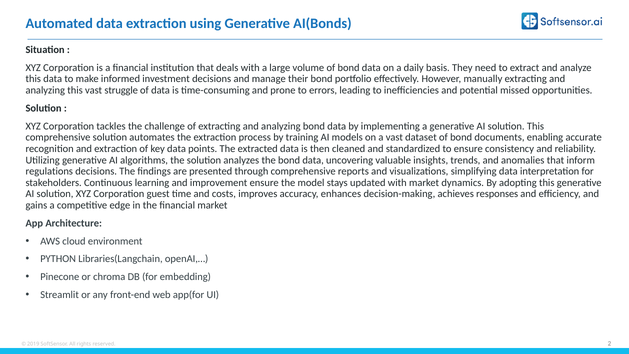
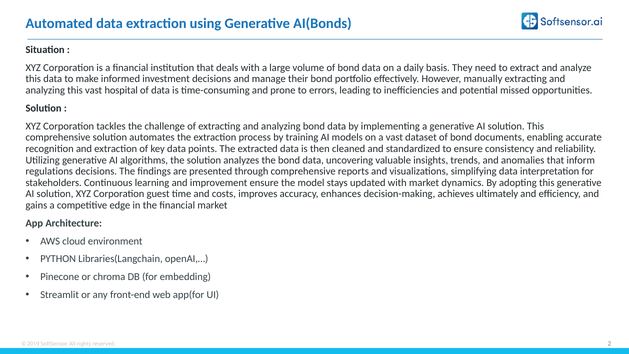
struggle: struggle -> hospital
responses: responses -> ultimately
